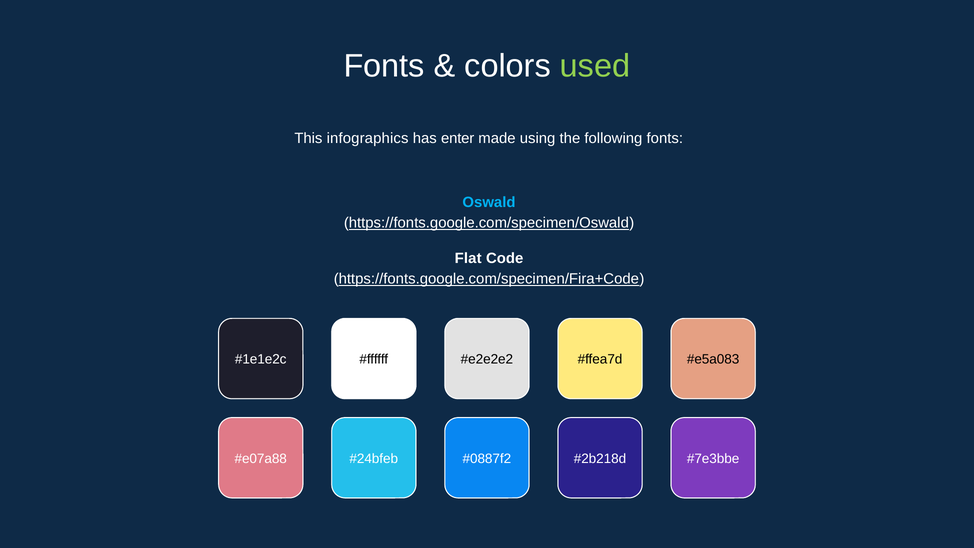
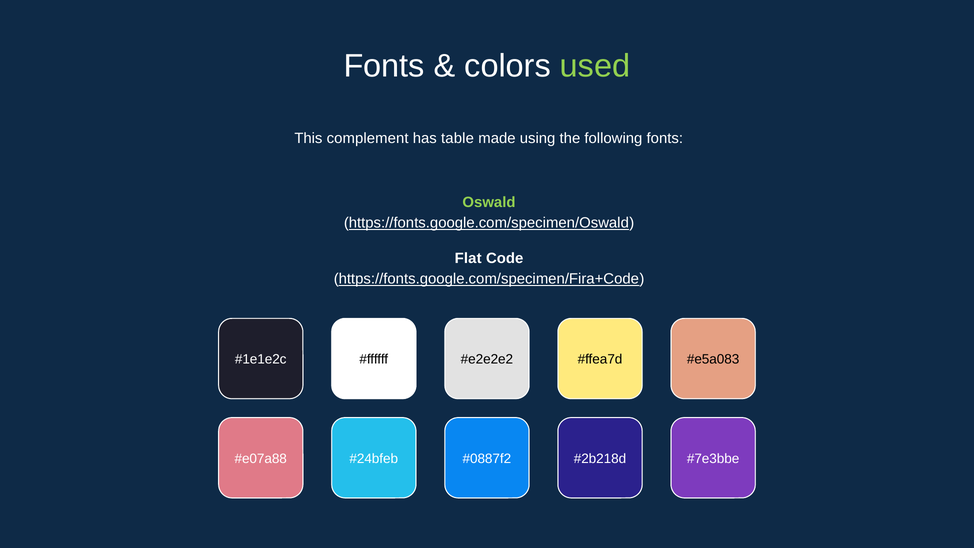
infographics: infographics -> complement
enter: enter -> table
Oswald colour: light blue -> light green
